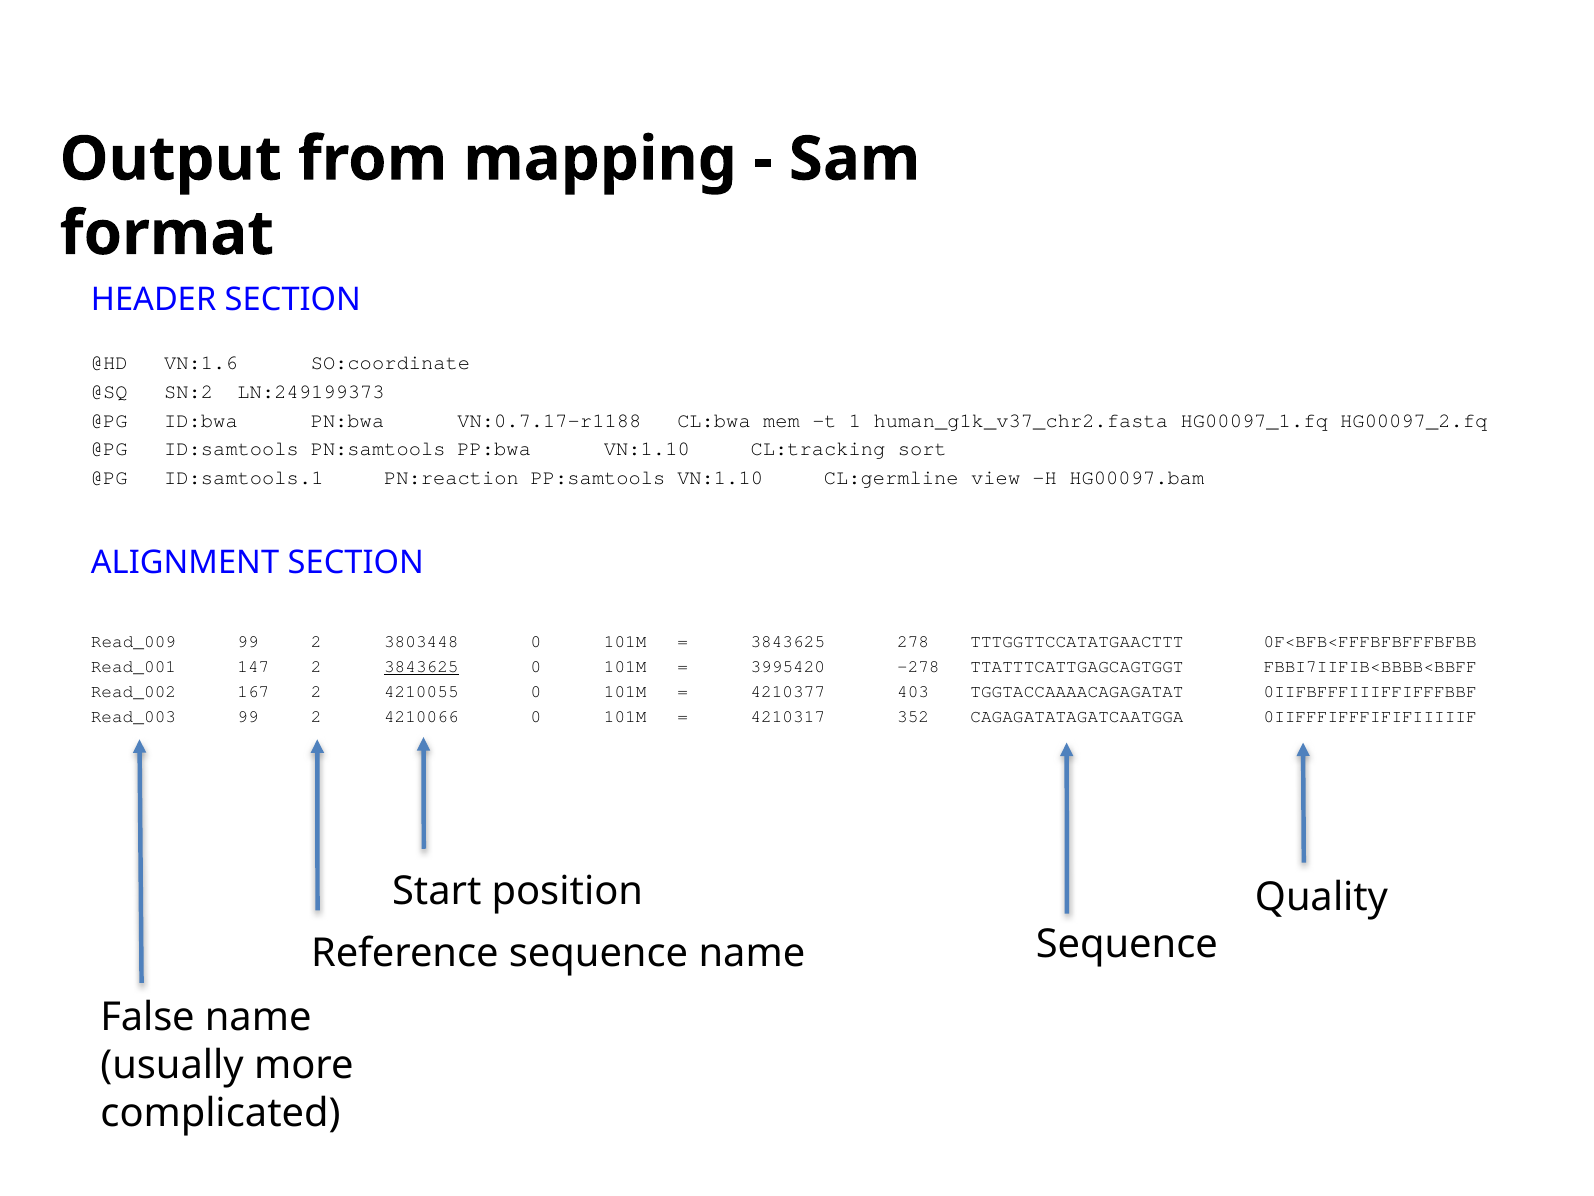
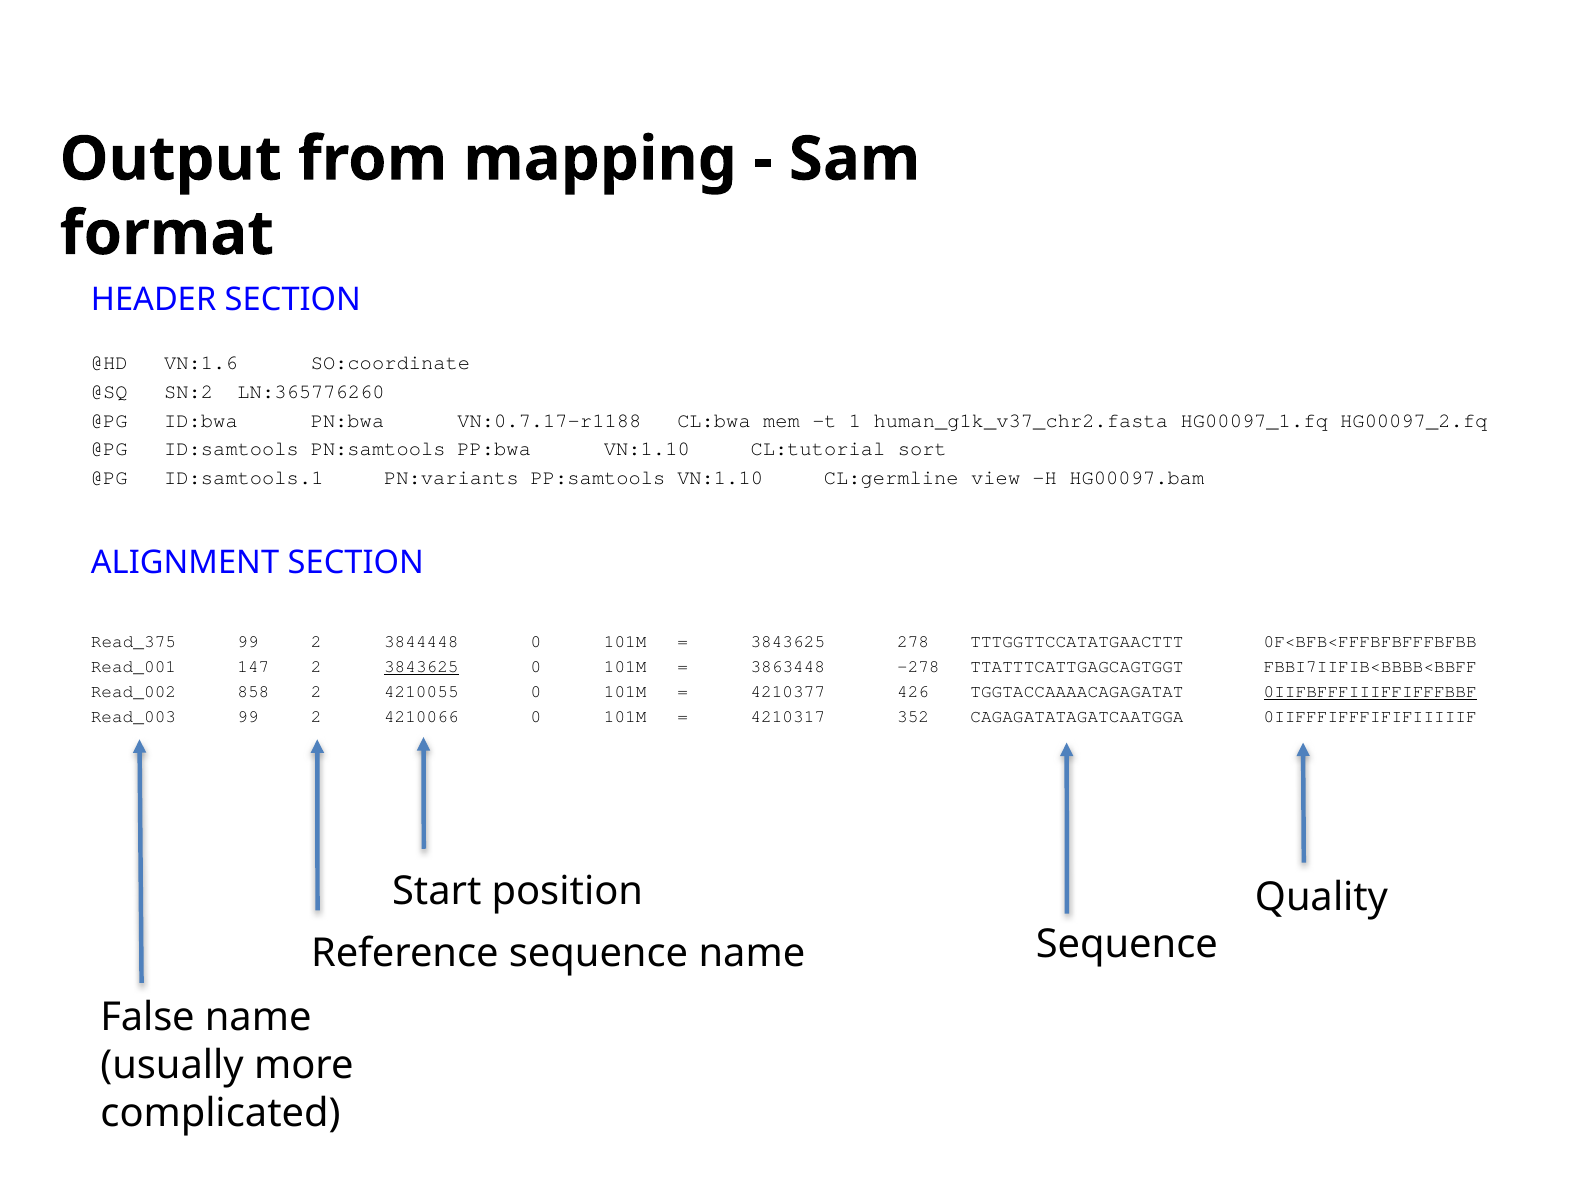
LN:249199373: LN:249199373 -> LN:365776260
CL:tracking: CL:tracking -> CL:tutorial
PN:reaction: PN:reaction -> PN:variants
Read_009: Read_009 -> Read_375
3803448: 3803448 -> 3844448
3995420: 3995420 -> 3863448
167: 167 -> 858
403: 403 -> 426
0IIFBFFFIIIFFIFFFBBF underline: none -> present
